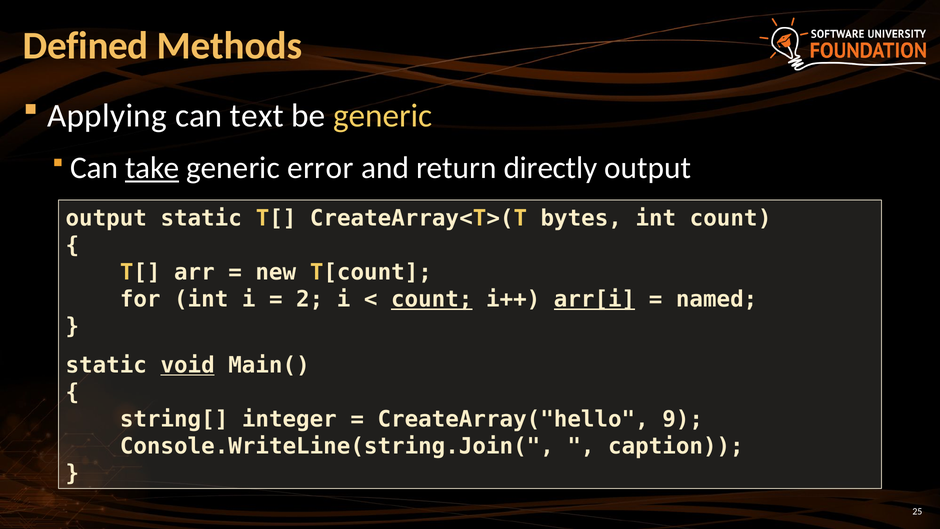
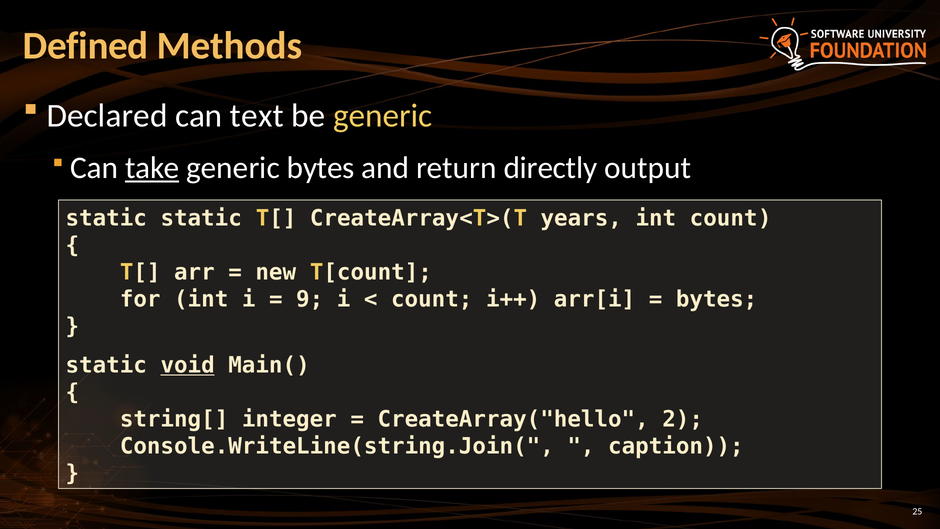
Applying: Applying -> Declared
generic error: error -> bytes
output at (106, 218): output -> static
bytes: bytes -> years
2: 2 -> 9
count at (432, 299) underline: present -> none
arr[i underline: present -> none
named at (717, 299): named -> bytes
9: 9 -> 2
